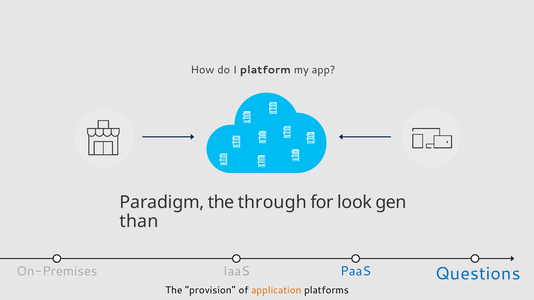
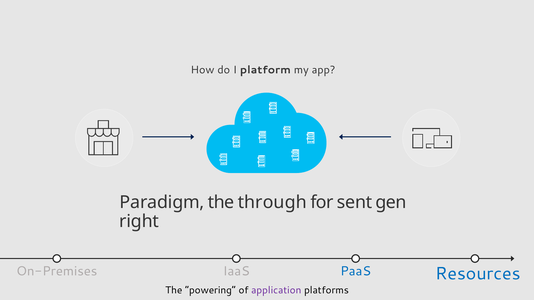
look: look -> sent
than: than -> right
Questions: Questions -> Resources
provision: provision -> powering
application colour: orange -> purple
